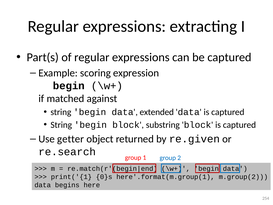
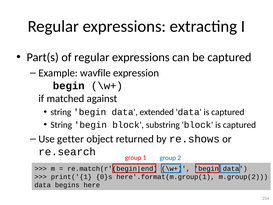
scoring: scoring -> wavfile
re.given: re.given -> re.shows
